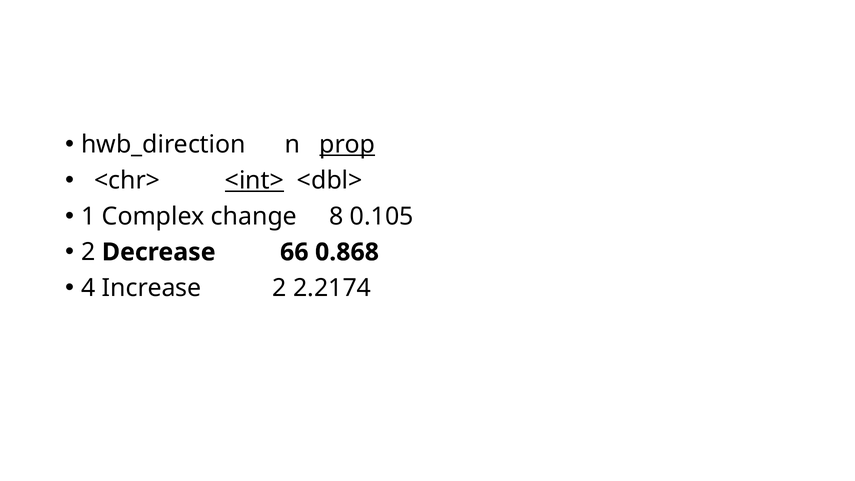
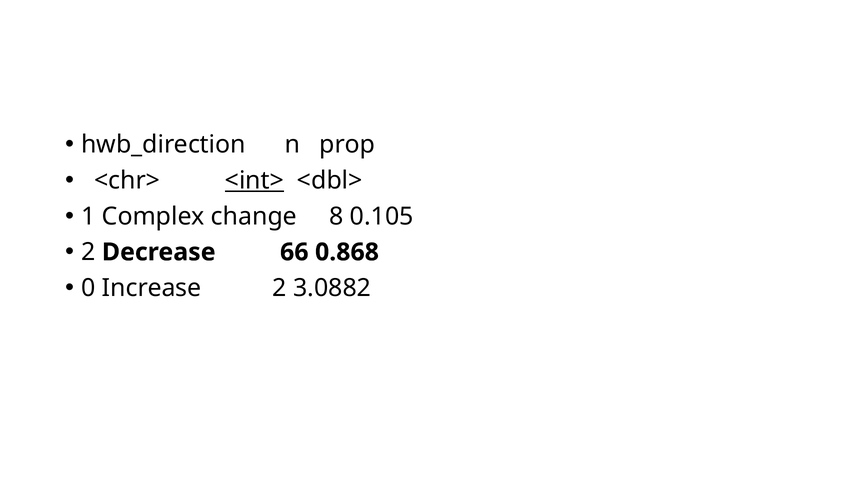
prop underline: present -> none
4: 4 -> 0
2.2174: 2.2174 -> 3.0882
